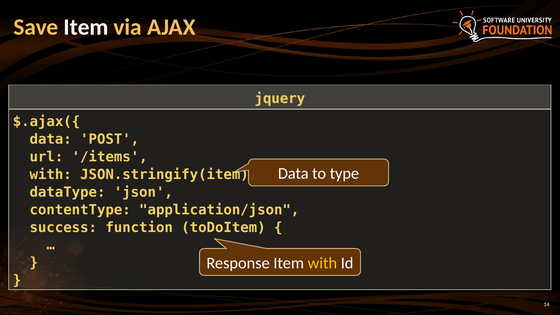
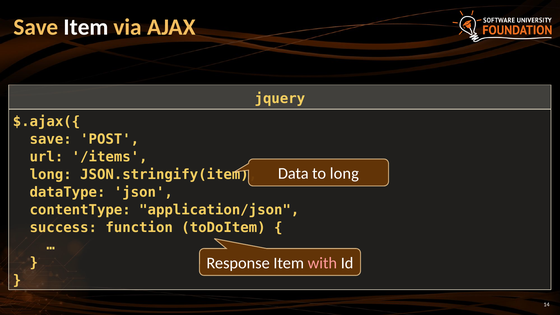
data at (51, 139): data -> save
to type: type -> long
with at (51, 175): with -> long
with at (322, 263) colour: yellow -> pink
